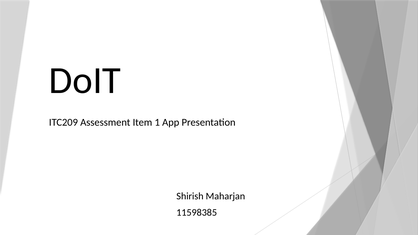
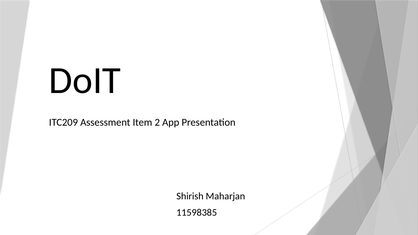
1: 1 -> 2
